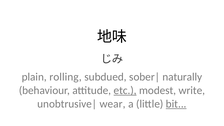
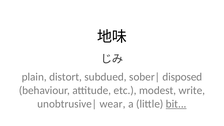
rolling: rolling -> distort
naturally: naturally -> disposed
etc underline: present -> none
